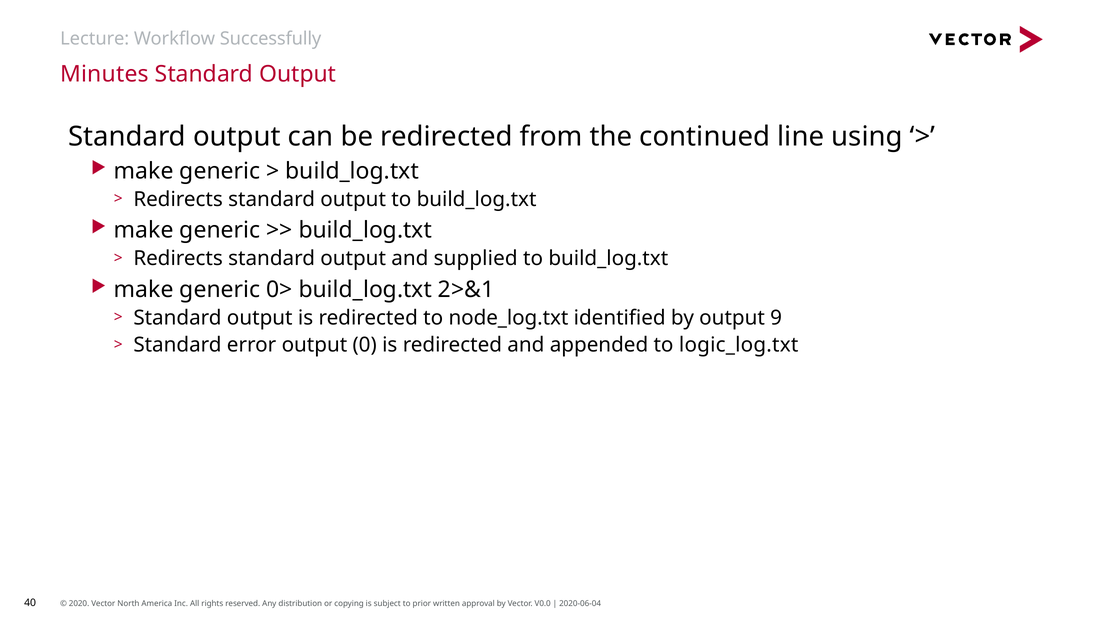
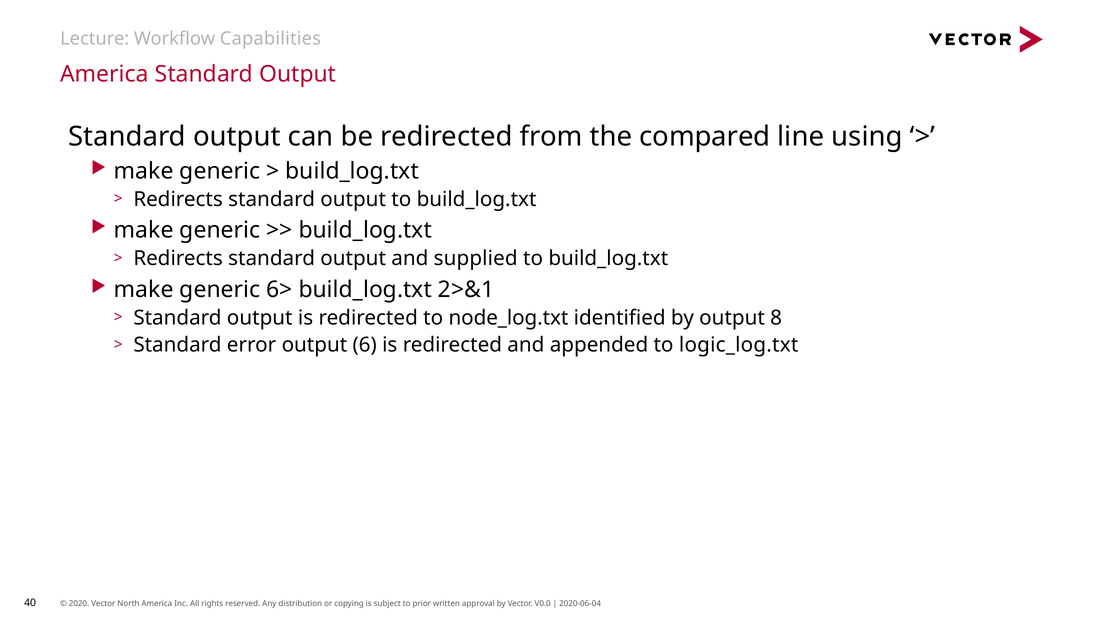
Successfully: Successfully -> Capabilities
Minutes at (104, 74): Minutes -> America
continued: continued -> compared
0>: 0> -> 6>
9: 9 -> 8
0: 0 -> 6
